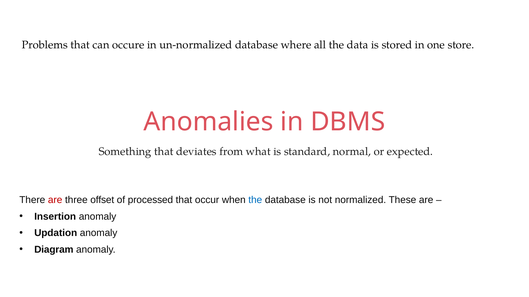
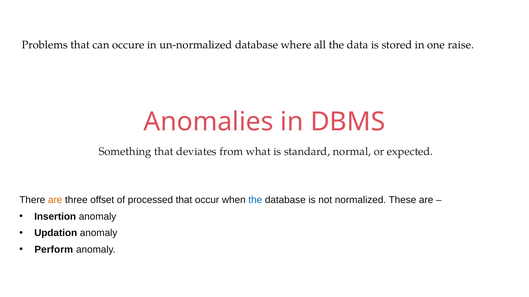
store: store -> raise
are at (55, 200) colour: red -> orange
Diagram: Diagram -> Perform
